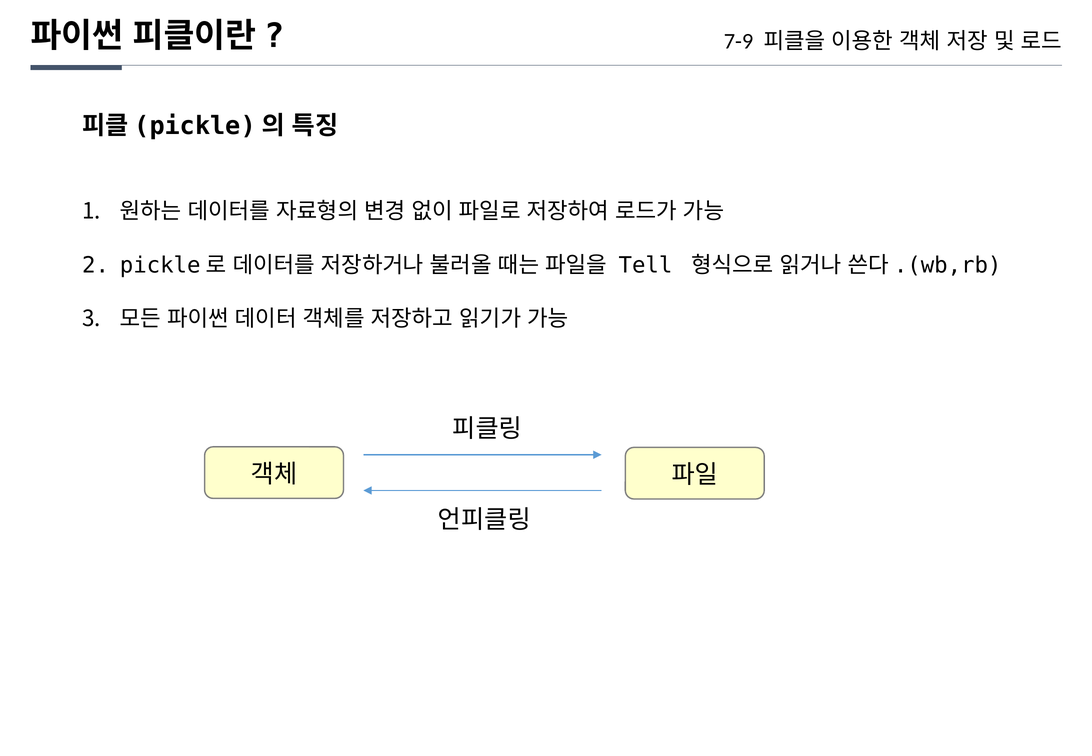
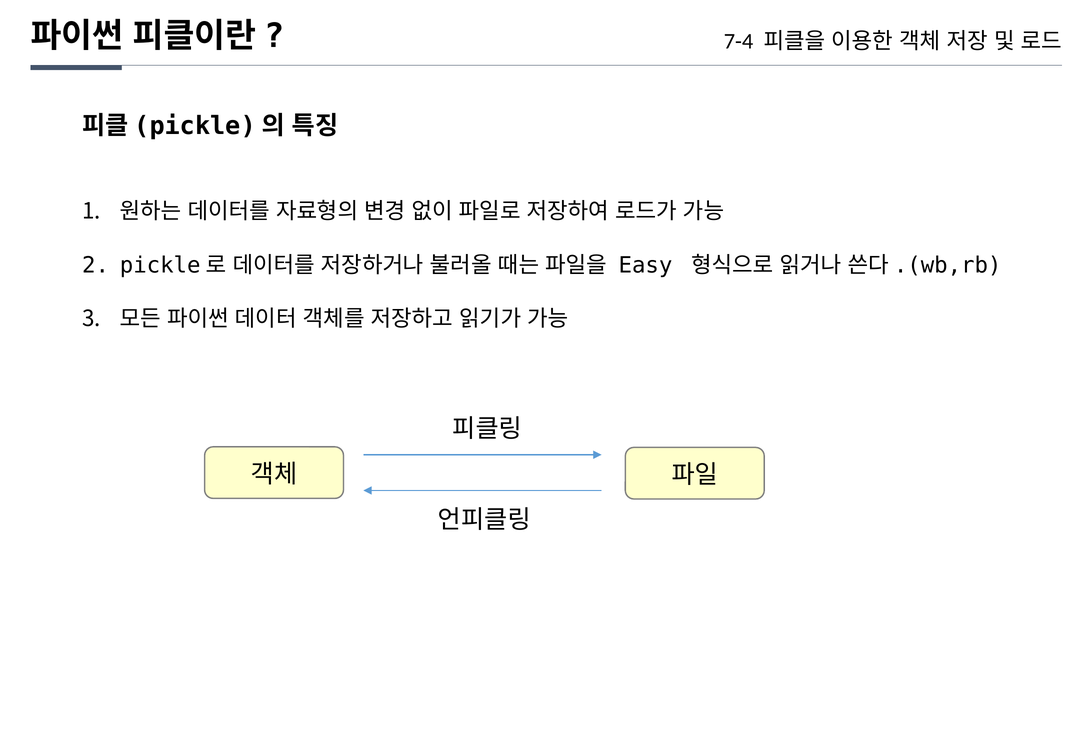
7-9: 7-9 -> 7-4
Tell: Tell -> Easy
